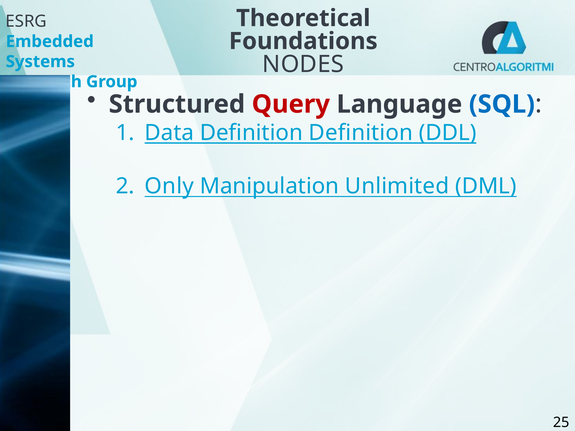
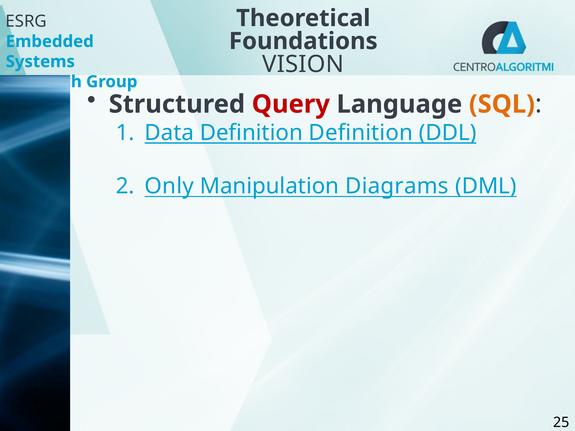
NODES: NODES -> VISION
SQL colour: blue -> orange
Unlimited: Unlimited -> Diagrams
